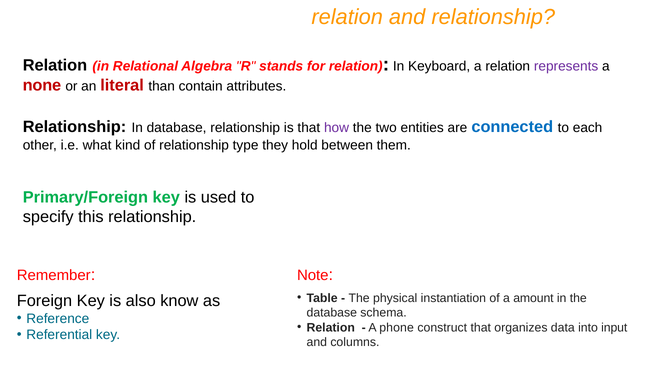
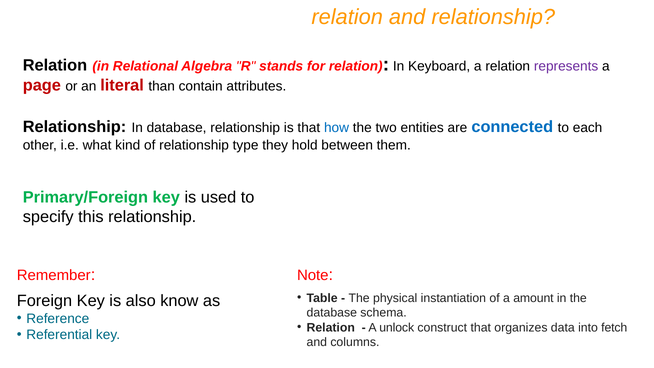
none: none -> page
how colour: purple -> blue
phone: phone -> unlock
input: input -> fetch
